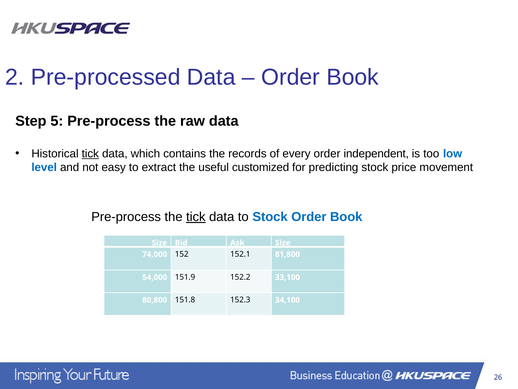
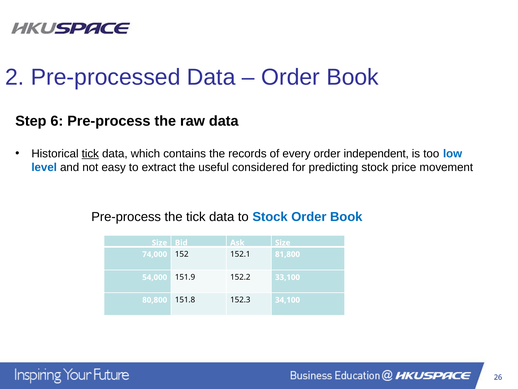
5: 5 -> 6
customized: customized -> considered
tick at (196, 217) underline: present -> none
